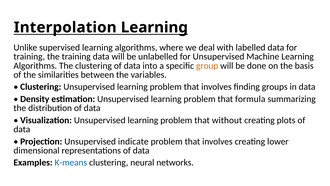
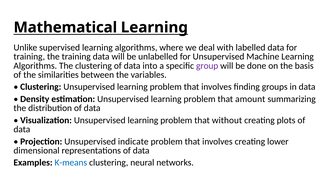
Interpolation: Interpolation -> Mathematical
group colour: orange -> purple
formula: formula -> amount
